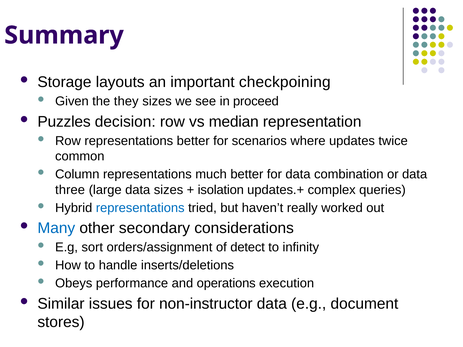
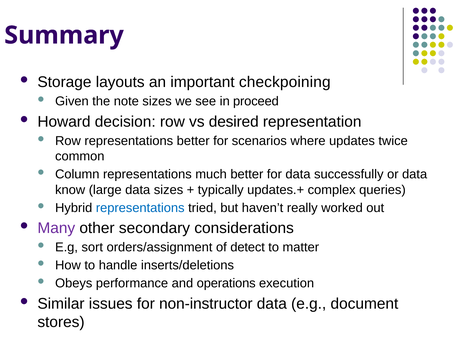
they: they -> note
Puzzles: Puzzles -> Howard
median: median -> desired
combination: combination -> successfully
three: three -> know
isolation: isolation -> typically
Many colour: blue -> purple
infinity: infinity -> matter
